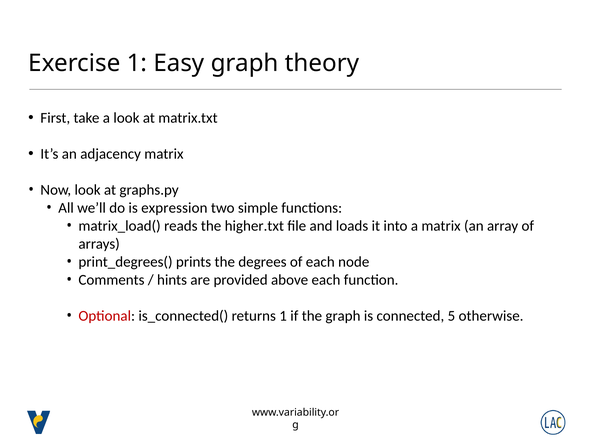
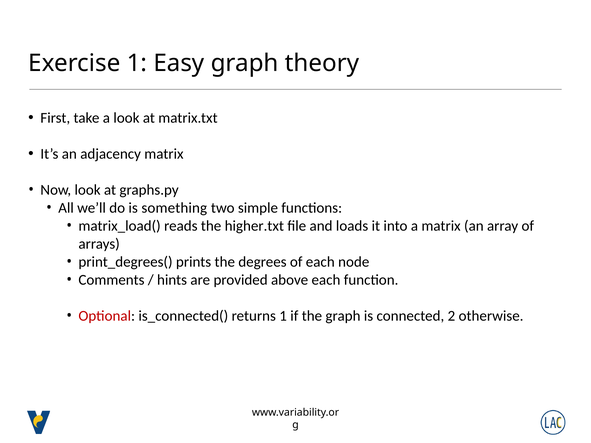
expression: expression -> something
5: 5 -> 2
